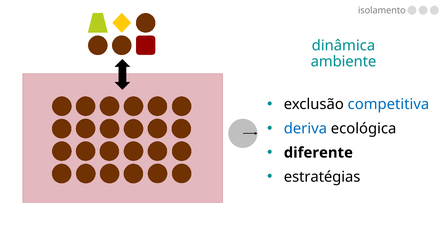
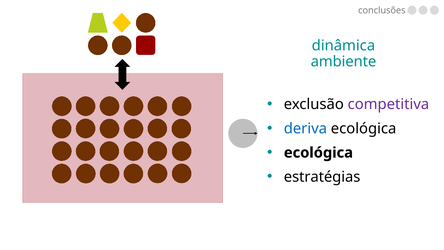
isolamento: isolamento -> conclusões
competitiva colour: blue -> purple
diferente at (318, 153): diferente -> ecológica
